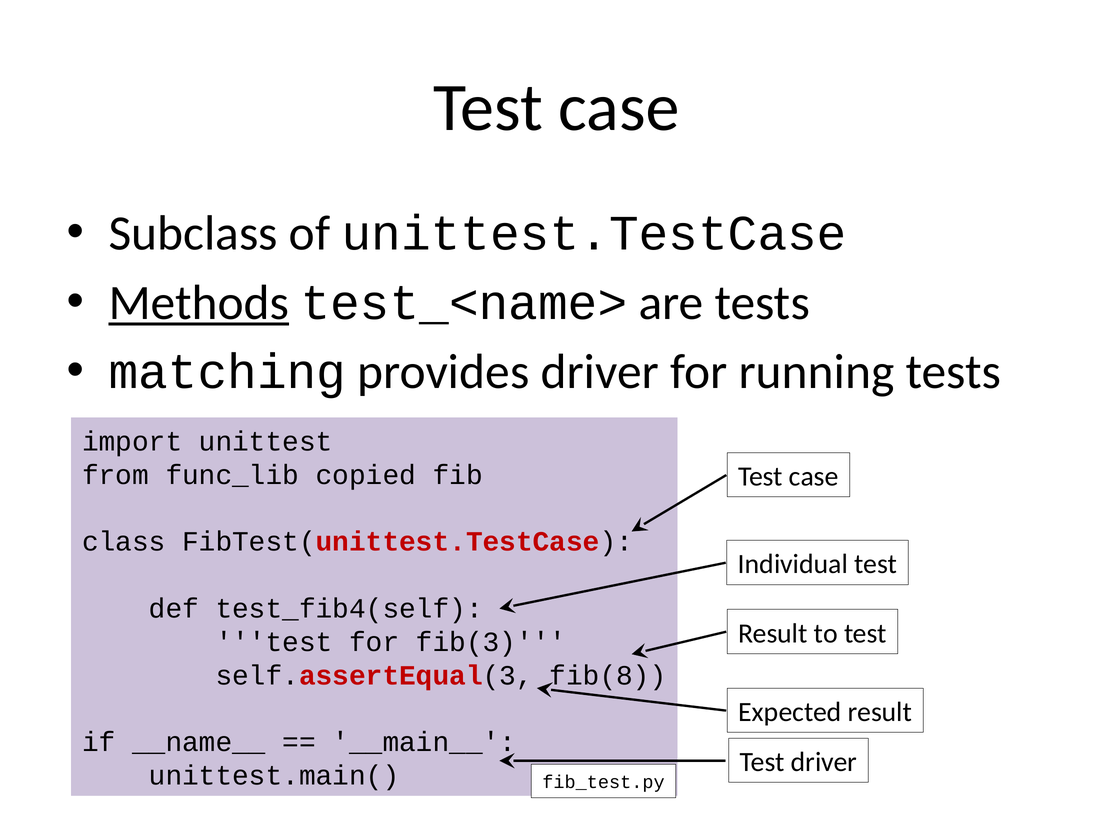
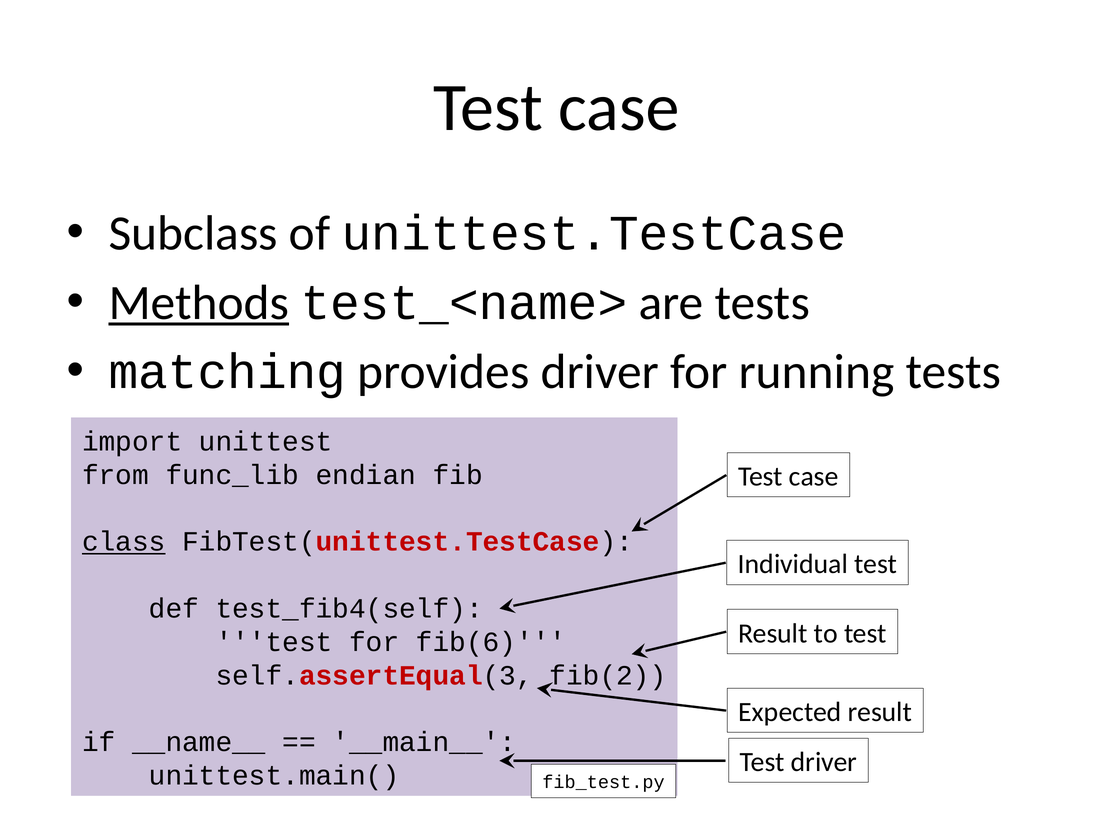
copied: copied -> endian
class underline: none -> present
fib(3: fib(3 -> fib(6
fib(8: fib(8 -> fib(2
